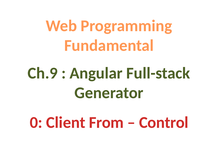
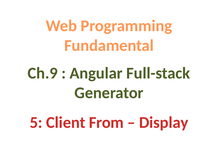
0: 0 -> 5
Control: Control -> Display
